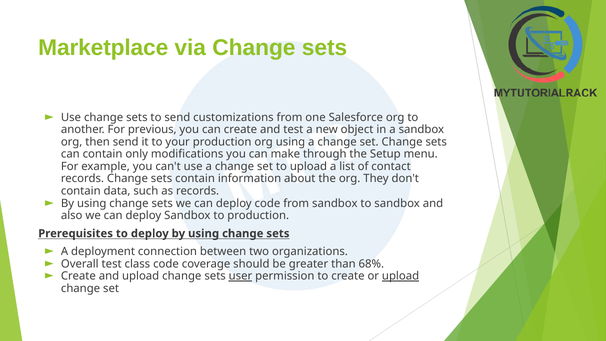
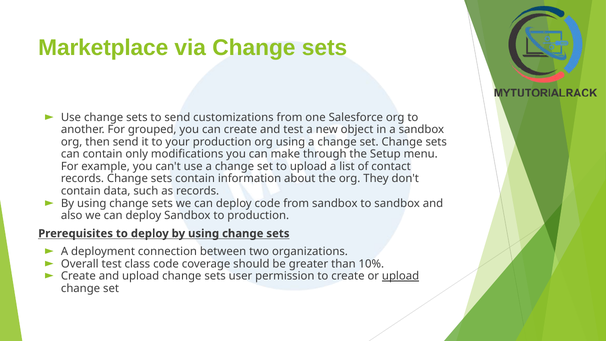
previous: previous -> grouped
68%: 68% -> 10%
user underline: present -> none
